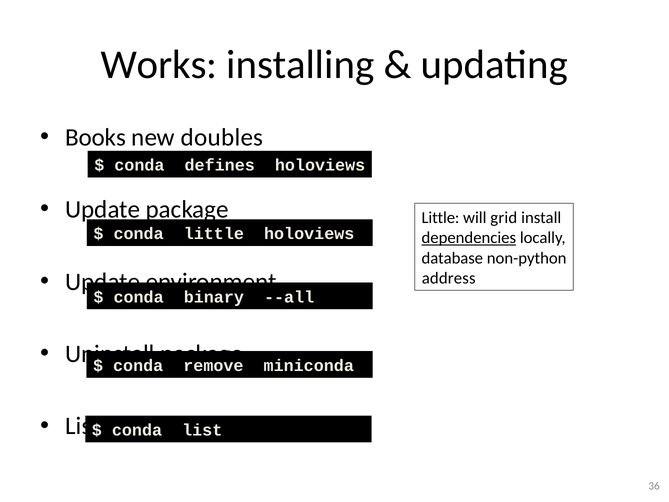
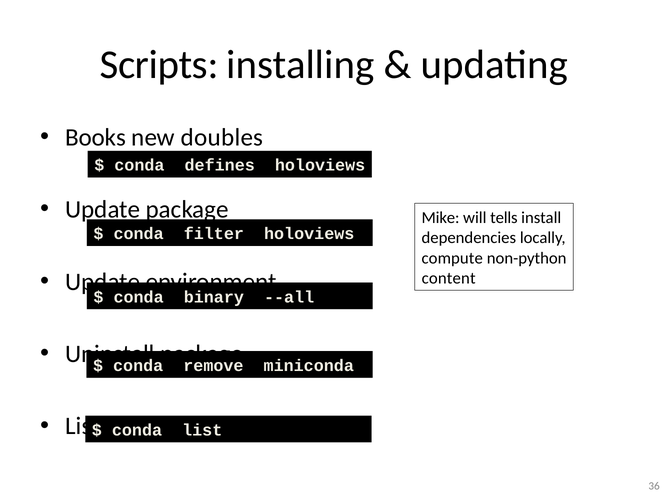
Works: Works -> Scripts
Little at (441, 218): Little -> Mike
grid: grid -> tells
conda little: little -> filter
dependencies underline: present -> none
database: database -> compute
address: address -> content
